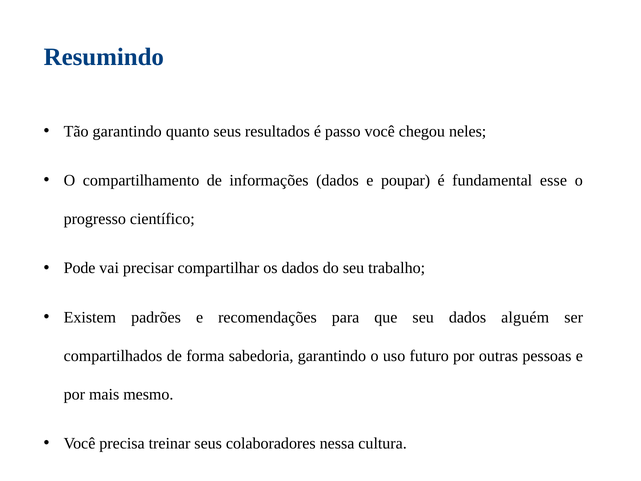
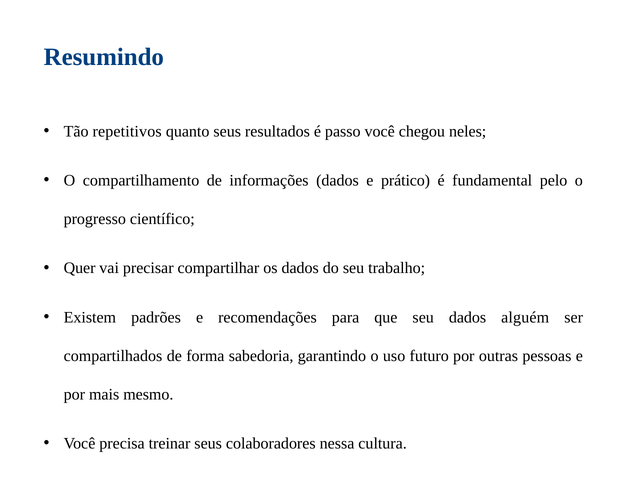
Tão garantindo: garantindo -> repetitivos
poupar: poupar -> prático
esse: esse -> pelo
Pode: Pode -> Quer
